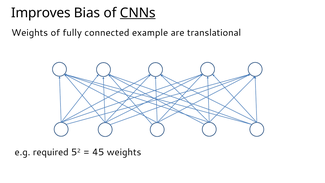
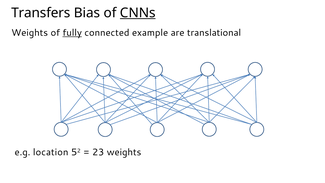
Improves: Improves -> Transfers
fully underline: none -> present
required: required -> location
45: 45 -> 23
